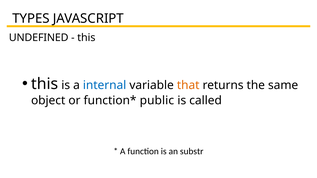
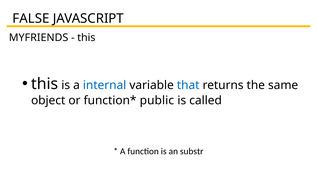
TYPES: TYPES -> FALSE
UNDEFINED: UNDEFINED -> MYFRIENDS
that colour: orange -> blue
